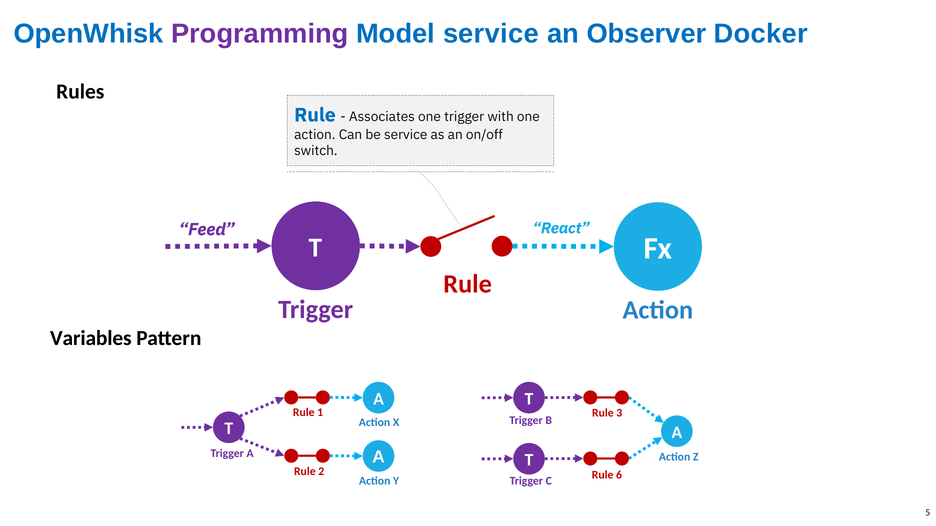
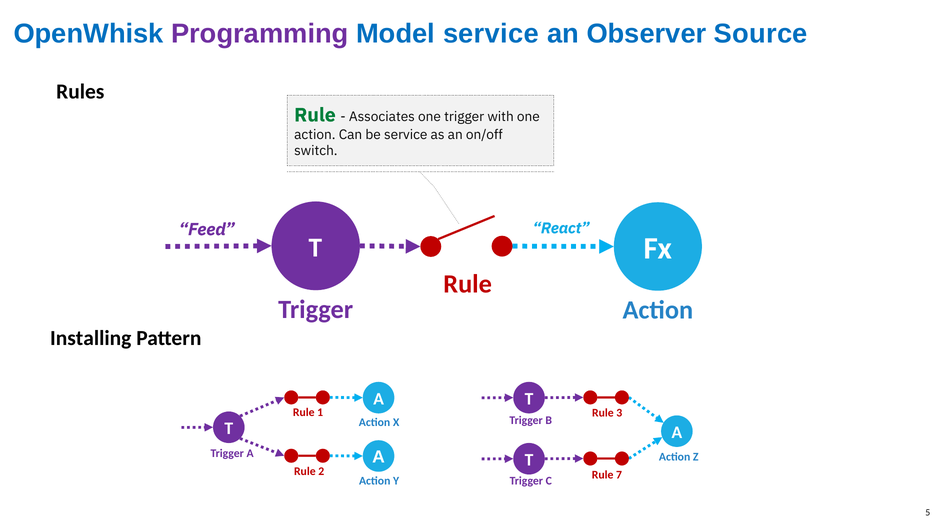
Docker: Docker -> Source
Rule at (315, 115) colour: blue -> green
Variables: Variables -> Installing
6: 6 -> 7
